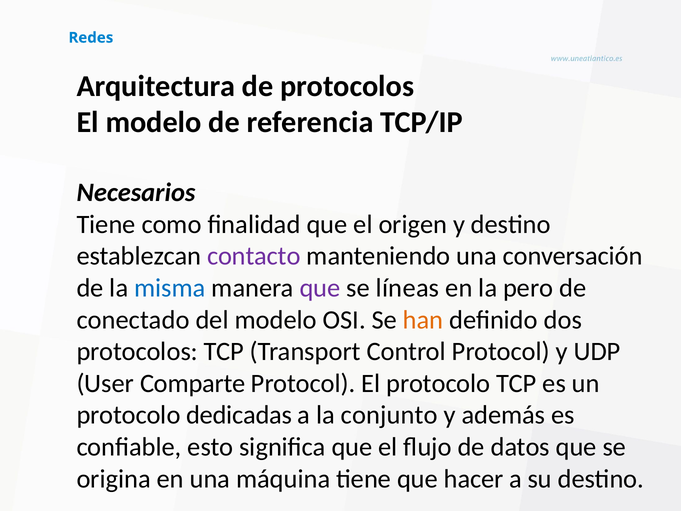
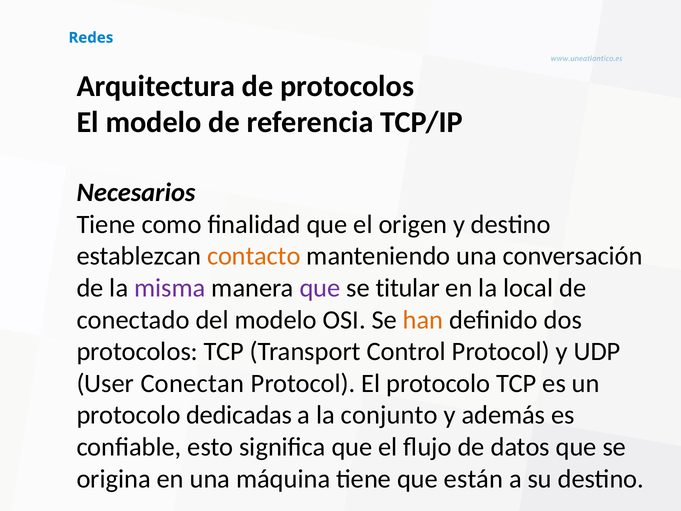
contacto colour: purple -> orange
misma colour: blue -> purple
líneas: líneas -> titular
pero: pero -> local
Comparte: Comparte -> Conectan
hacer: hacer -> están
